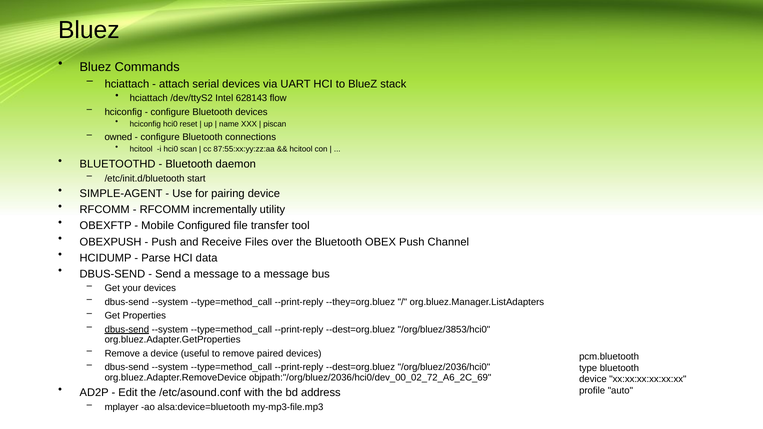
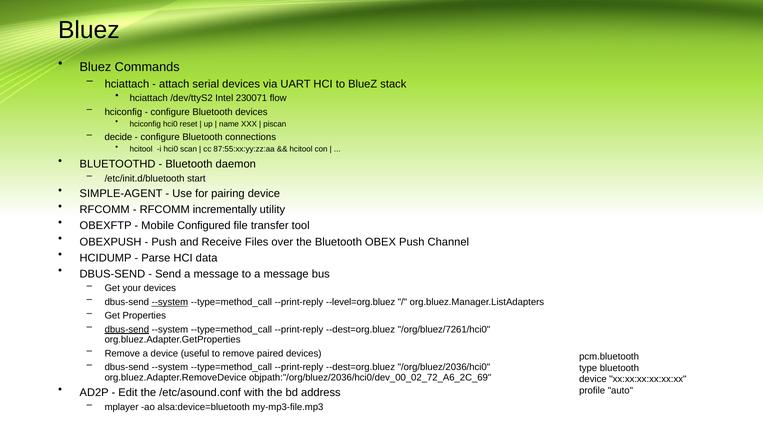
628143: 628143 -> 230071
owned: owned -> decide
--system at (170, 302) underline: none -> present
--they=org.bluez: --they=org.bluez -> --level=org.bluez
/org/bluez/3853/hci0: /org/bluez/3853/hci0 -> /org/bluez/7261/hci0
